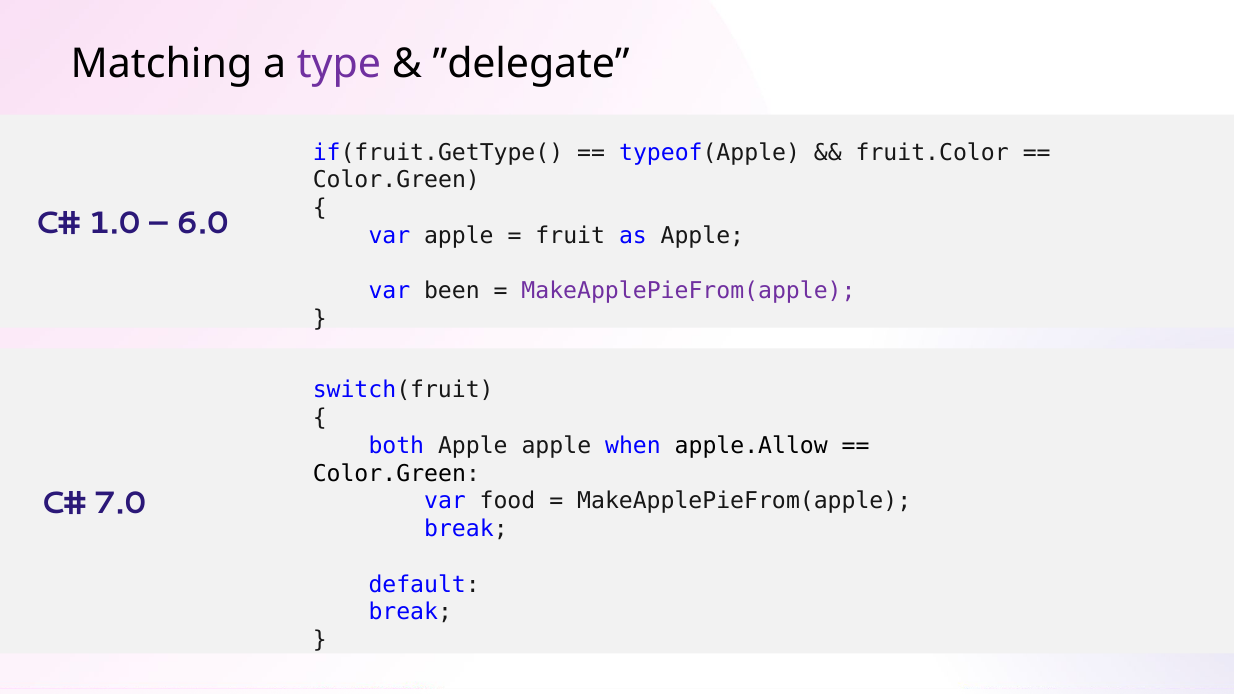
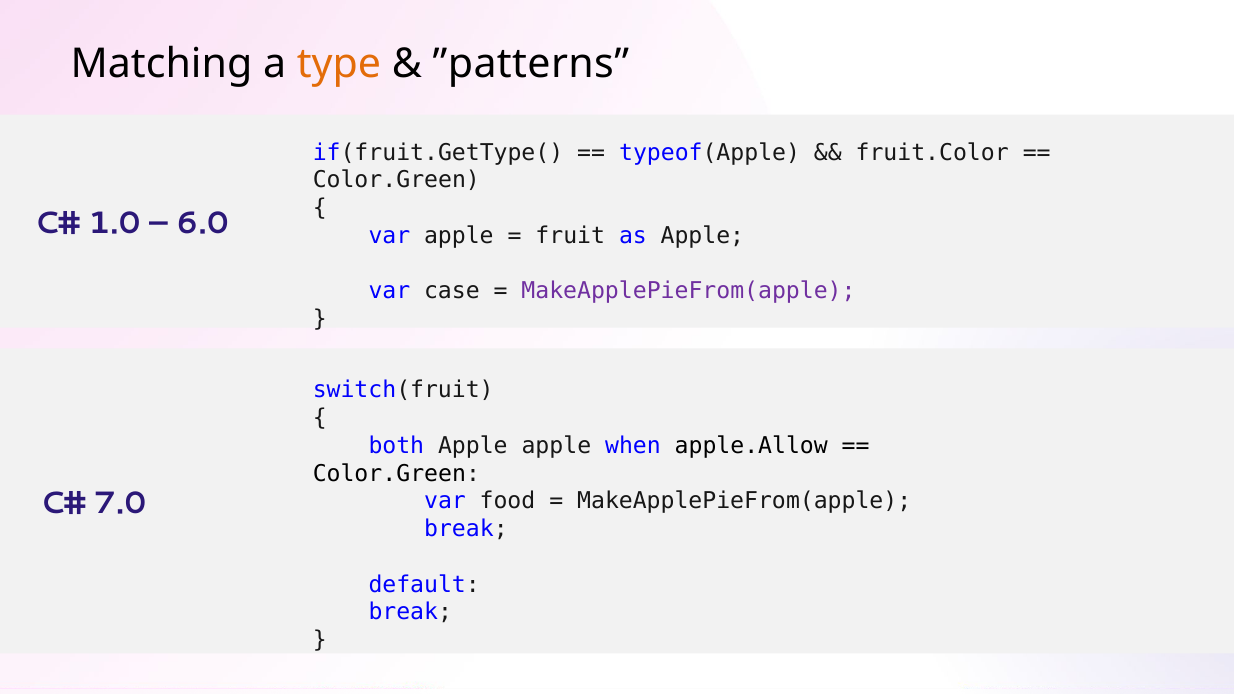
type colour: purple -> orange
”delegate: ”delegate -> ”patterns
been: been -> case
